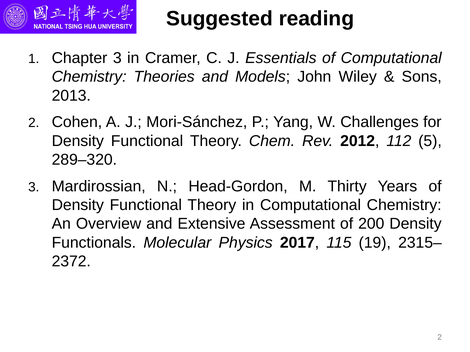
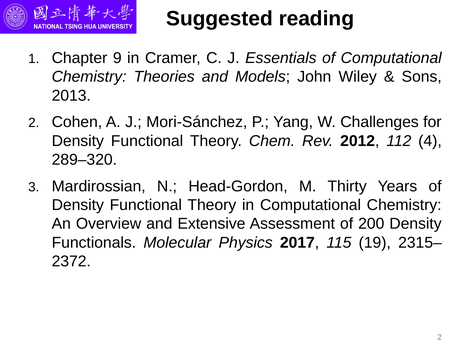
Chapter 3: 3 -> 9
5: 5 -> 4
